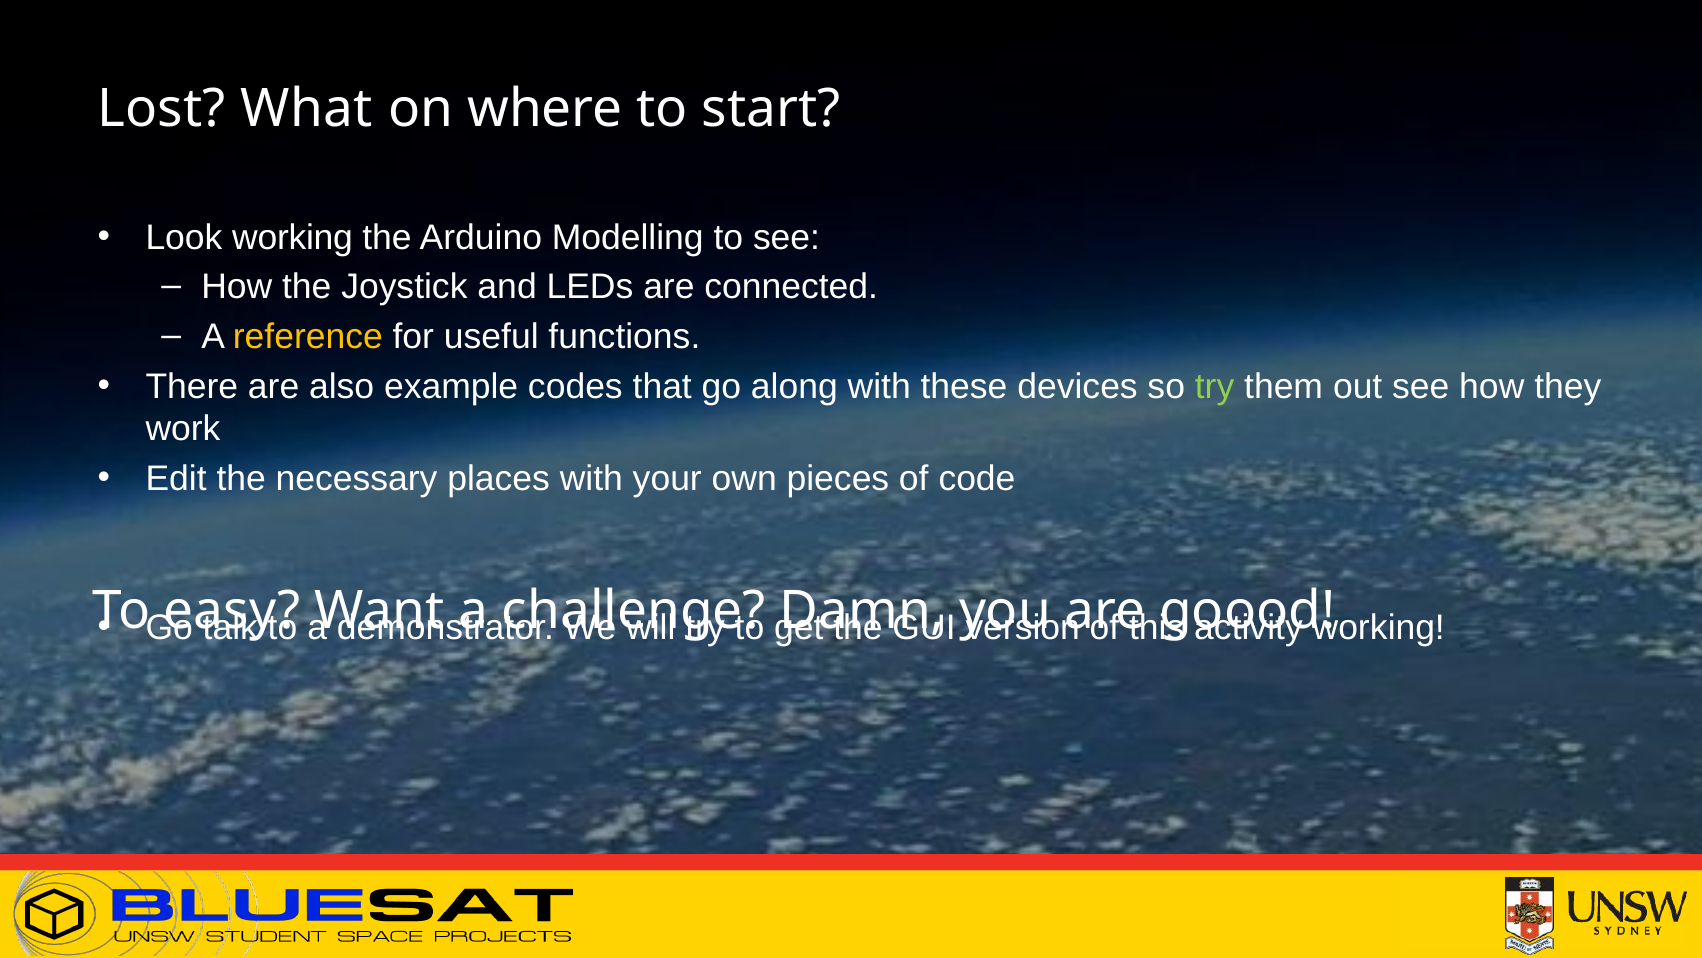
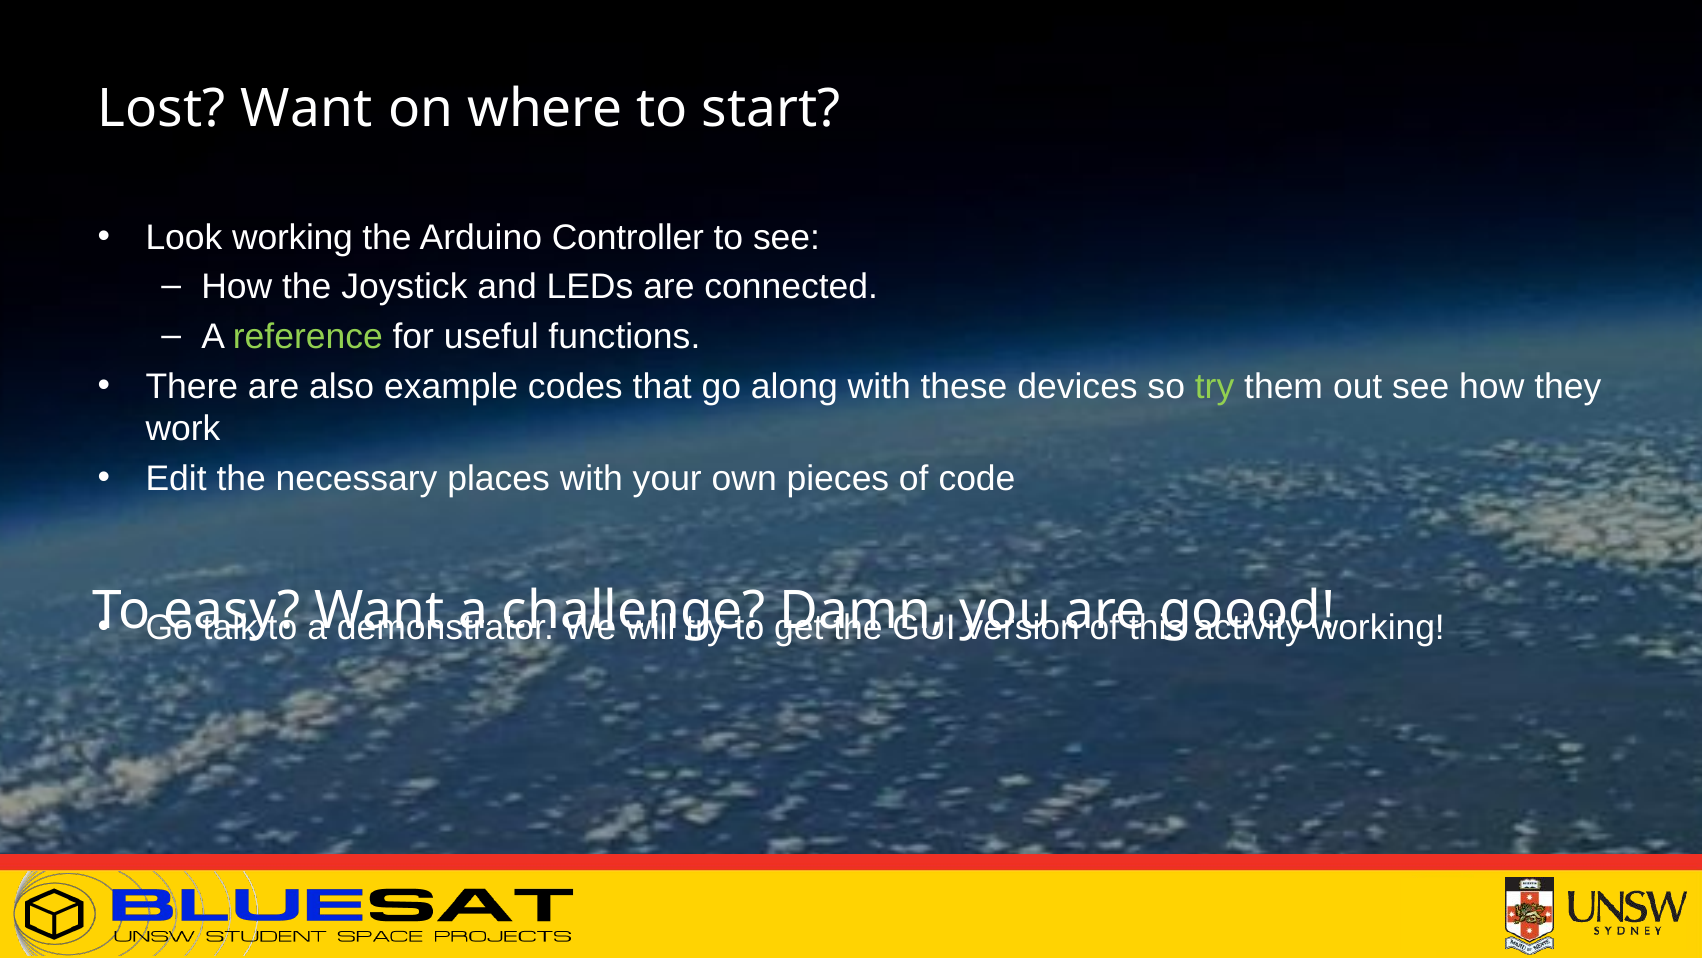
Lost What: What -> Want
Modelling: Modelling -> Controller
reference colour: yellow -> light green
